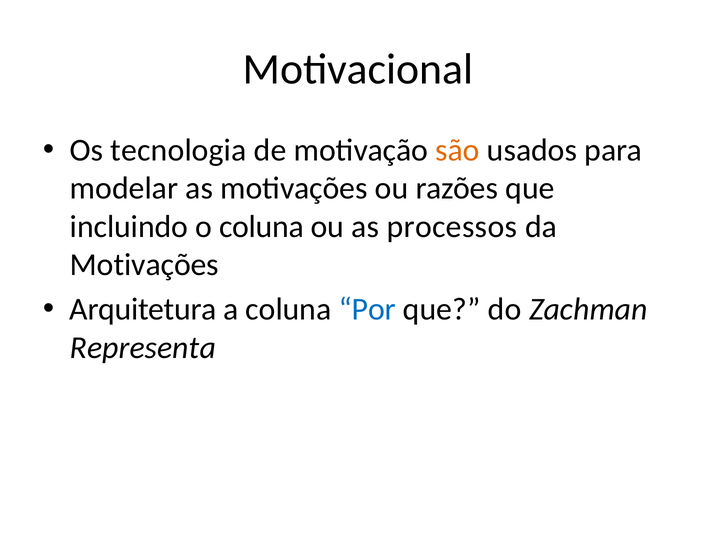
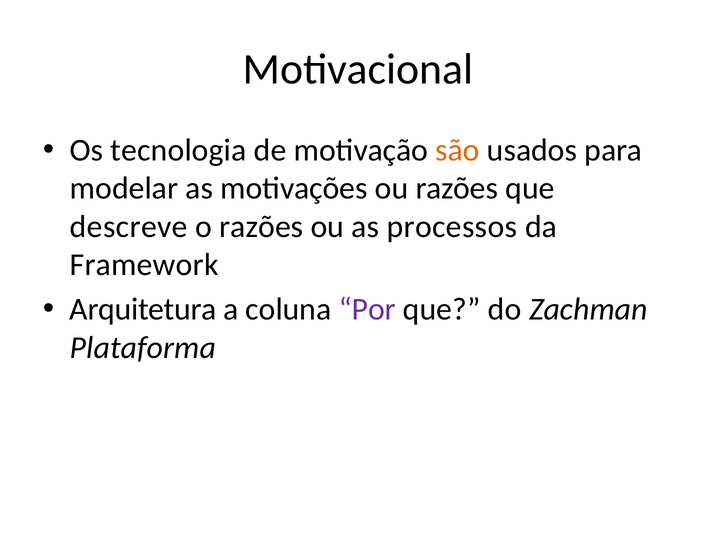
incluindo: incluindo -> descreve
o coluna: coluna -> razões
Motivações at (144, 265): Motivações -> Framework
Por colour: blue -> purple
Representa: Representa -> Plataforma
